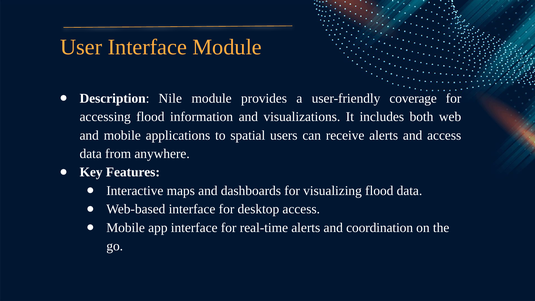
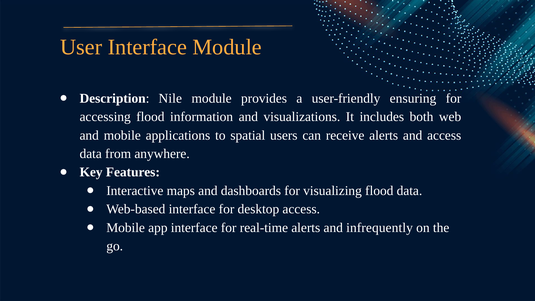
coverage: coverage -> ensuring
coordination: coordination -> infrequently
